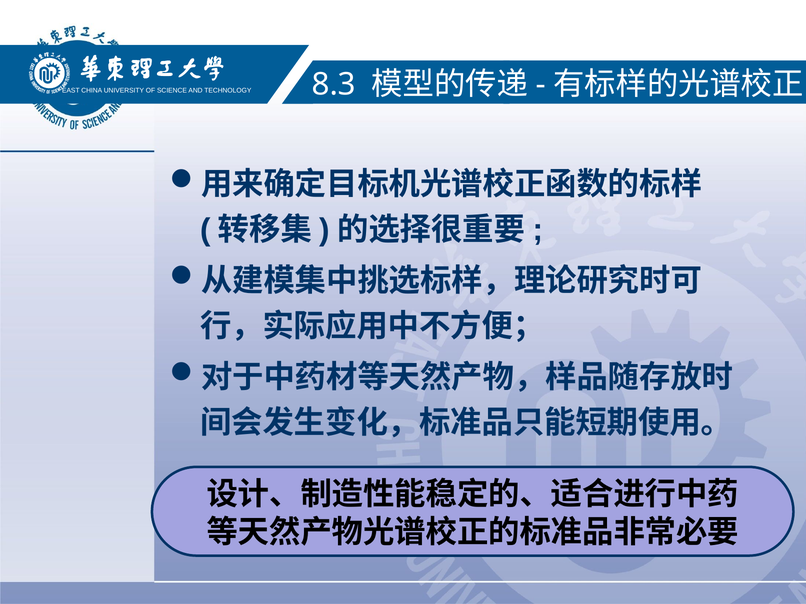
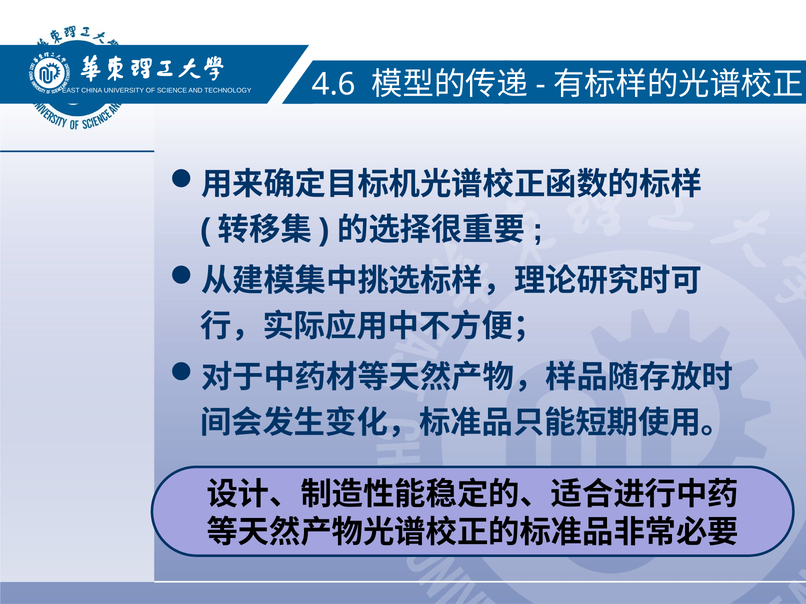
8.3: 8.3 -> 4.6
